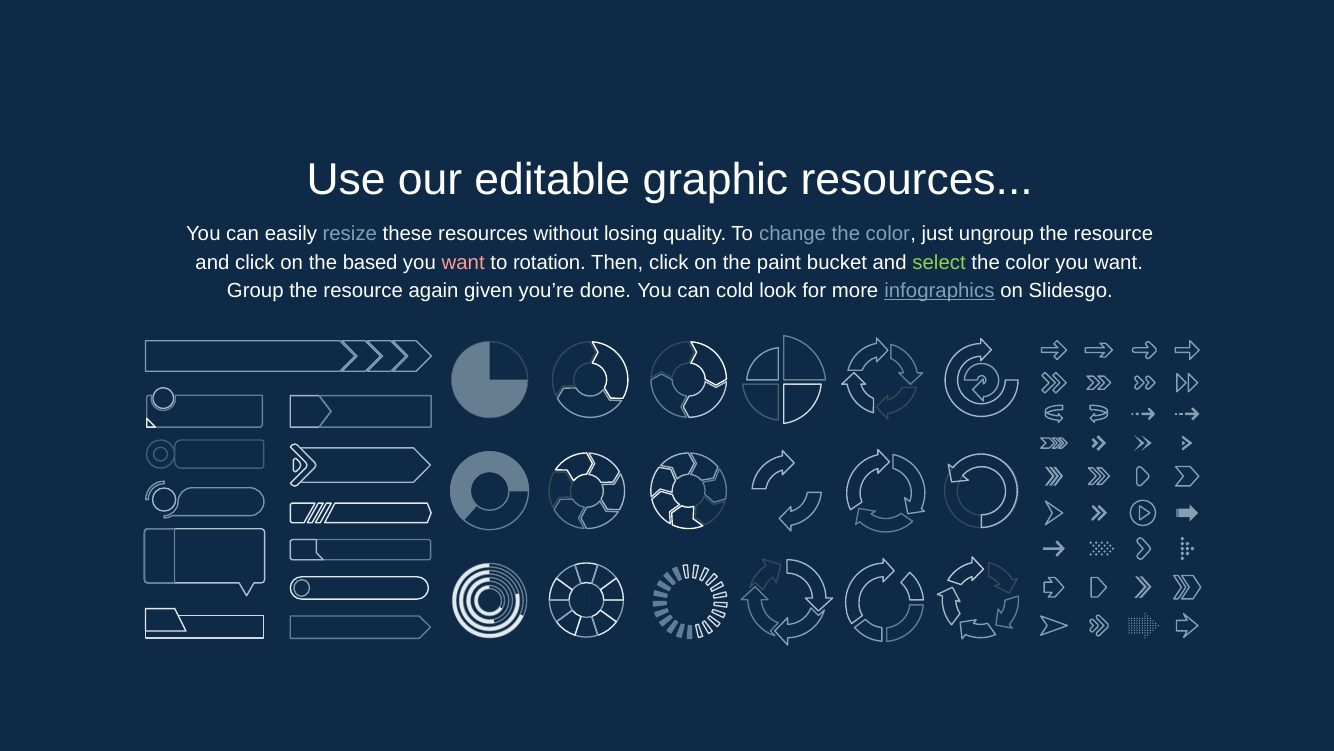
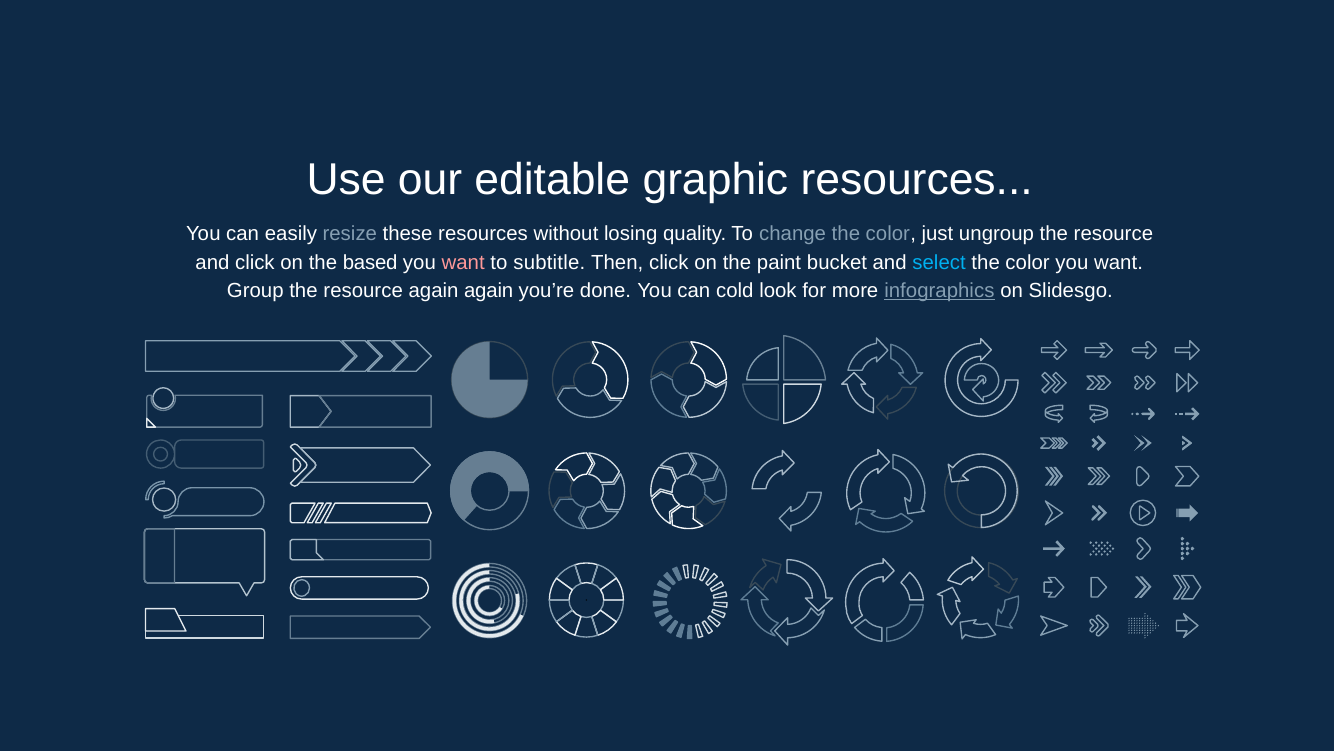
rotation: rotation -> subtitle
select colour: light green -> light blue
again given: given -> again
